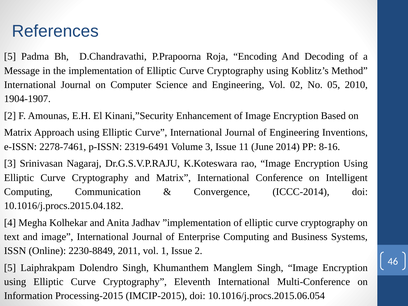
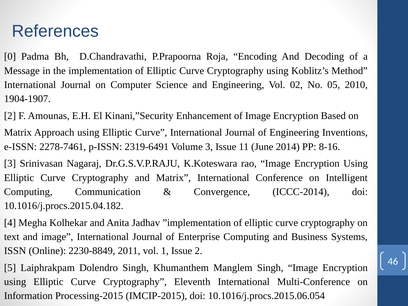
5 at (10, 57): 5 -> 0
